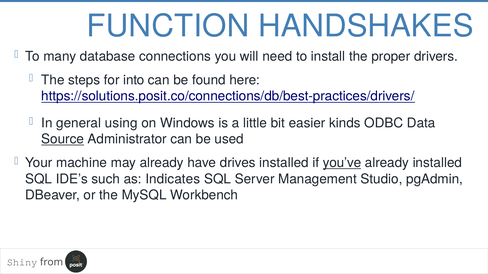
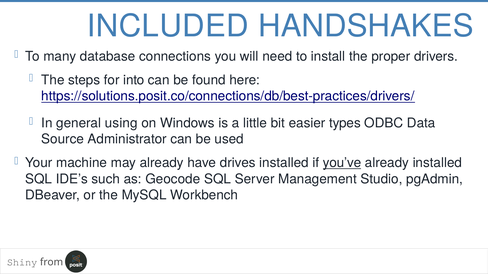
FUNCTION: FUNCTION -> INCLUDED
kinds: kinds -> types
Source underline: present -> none
Indicates: Indicates -> Geocode
